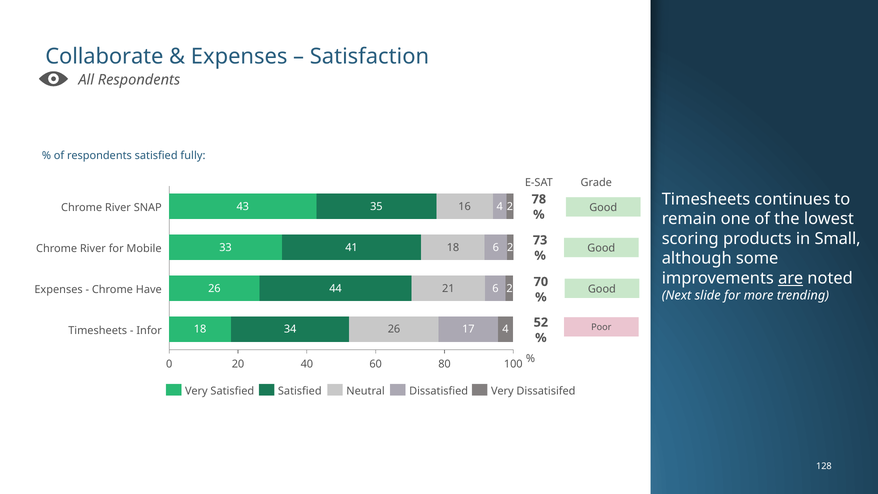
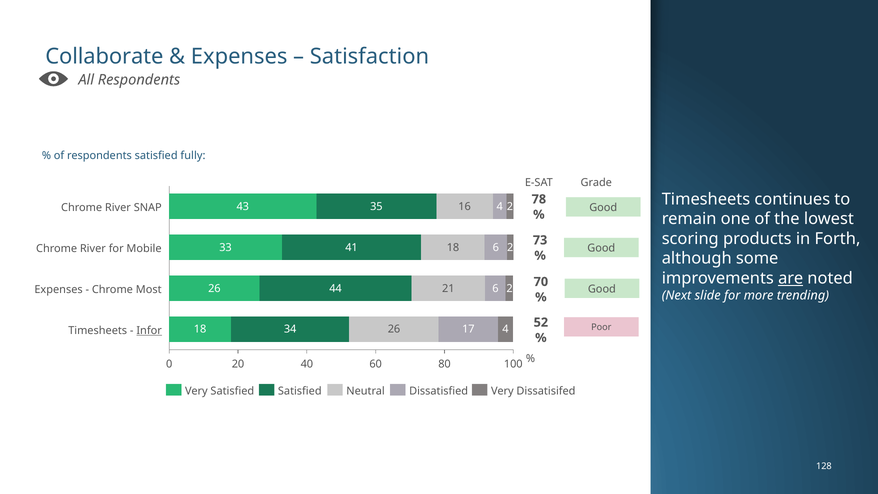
Small: Small -> Forth
Have: Have -> Most
Infor underline: none -> present
